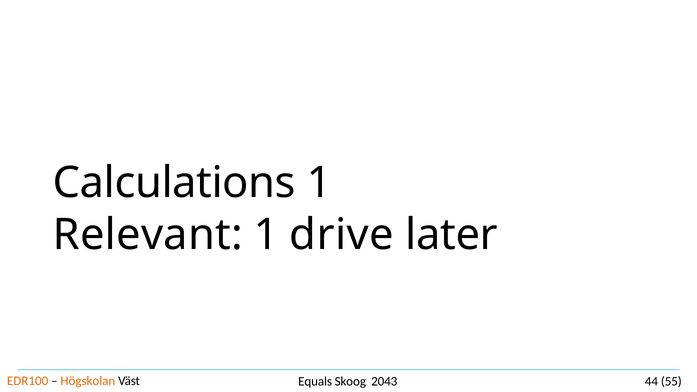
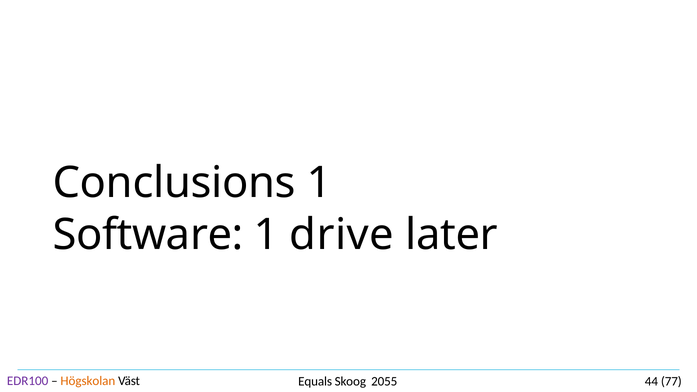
Calculations: Calculations -> Conclusions
Relevant: Relevant -> Software
EDR100 colour: orange -> purple
2043: 2043 -> 2055
55: 55 -> 77
